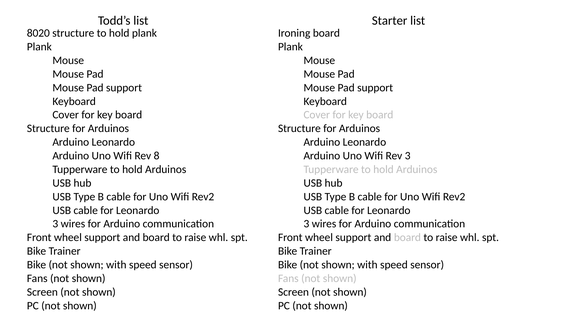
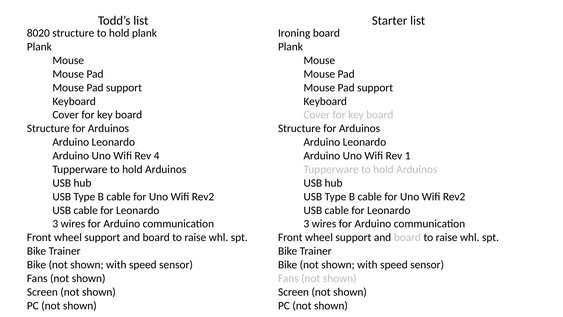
8: 8 -> 4
Rev 3: 3 -> 1
